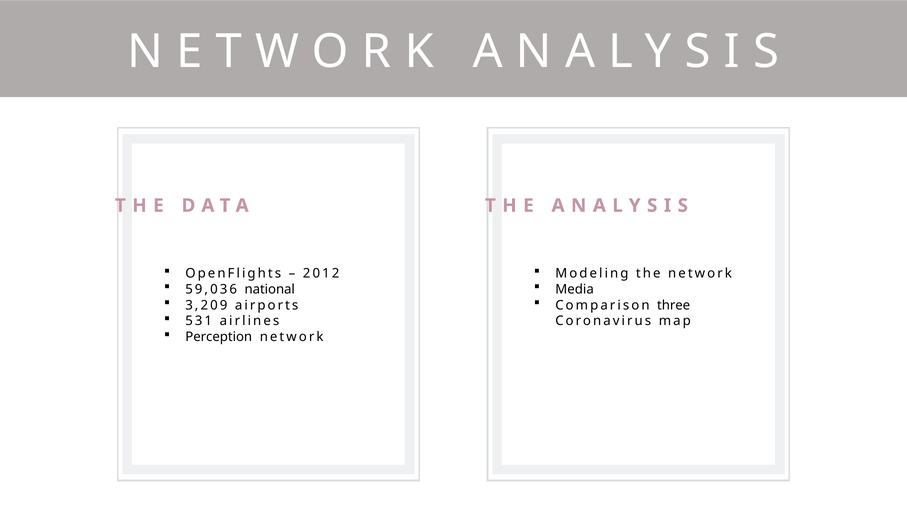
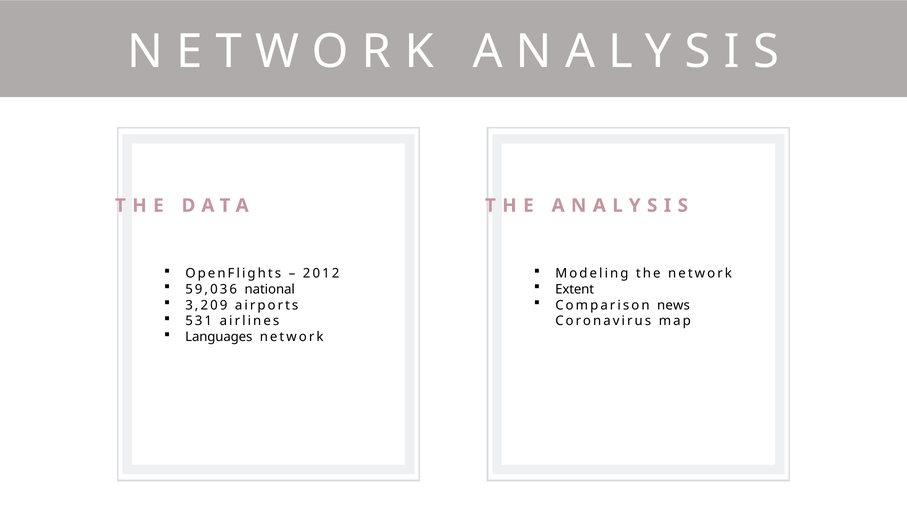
Media: Media -> Extent
three: three -> news
Perception: Perception -> Languages
